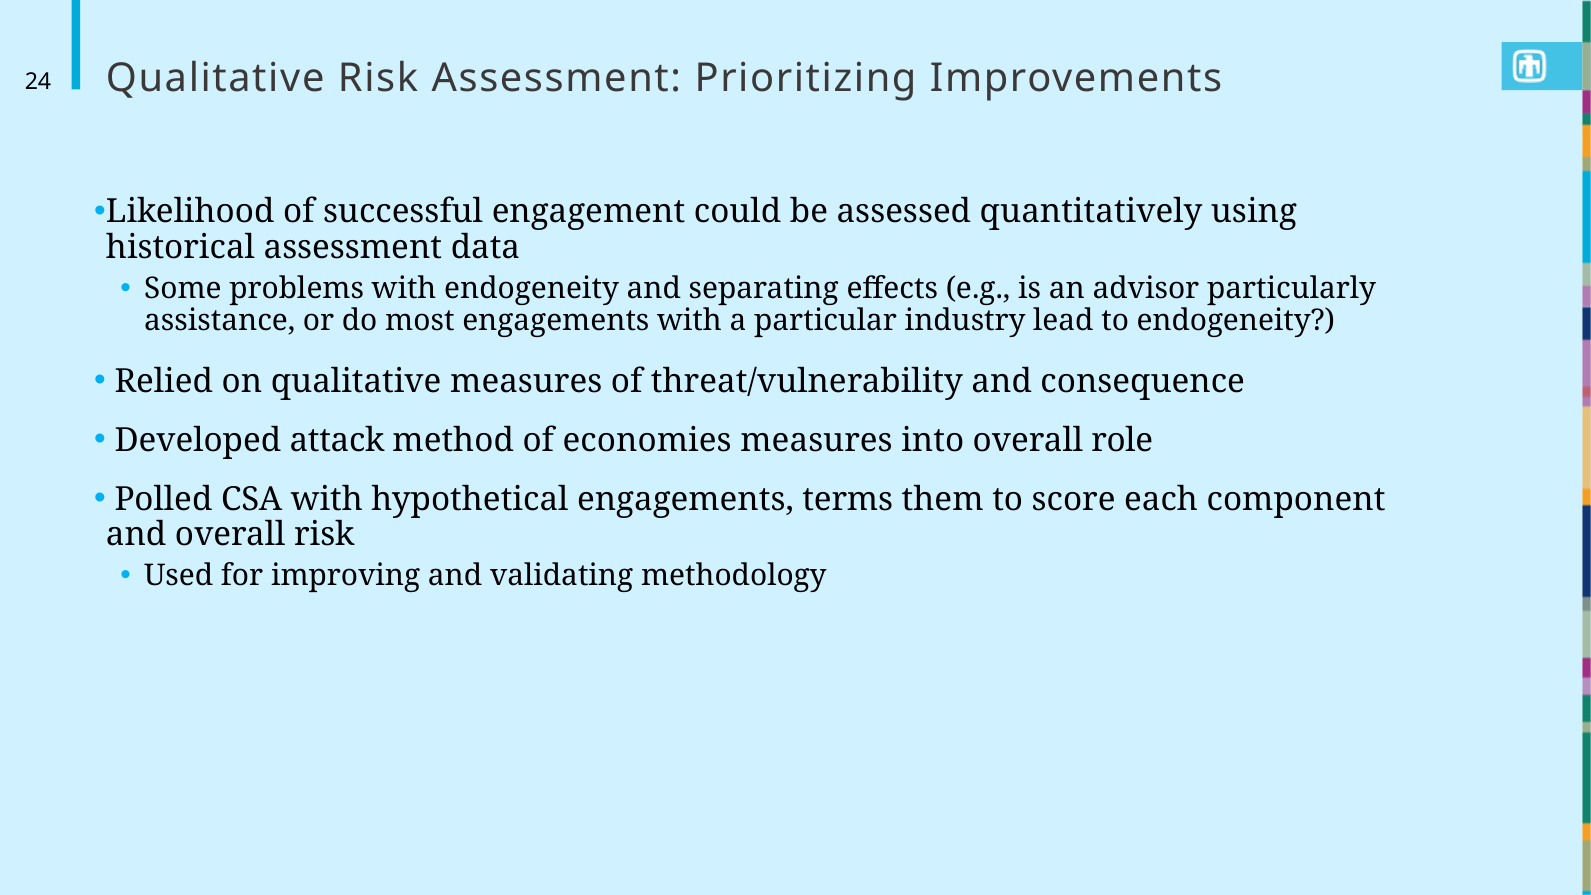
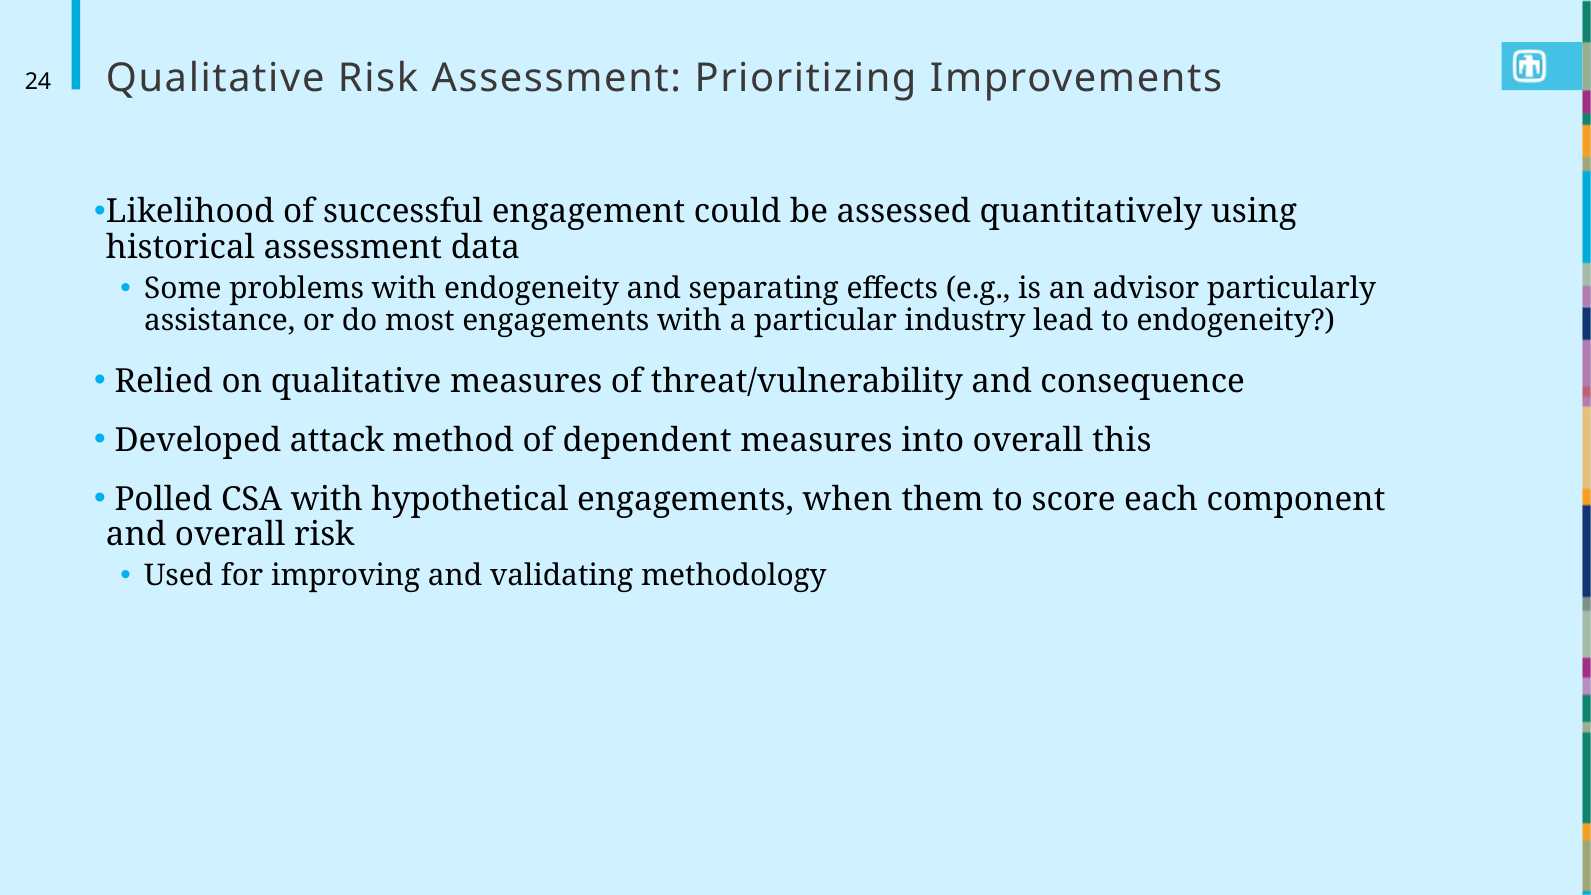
economies: economies -> dependent
role: role -> this
terms: terms -> when
